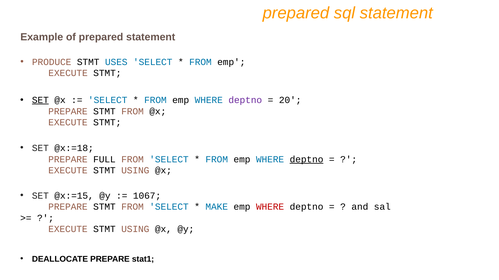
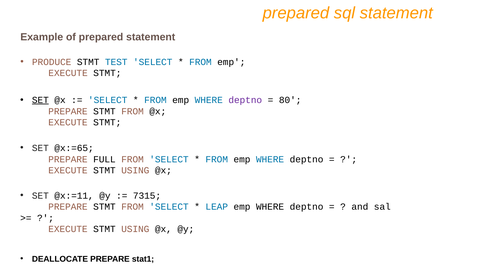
USES: USES -> TEST
20: 20 -> 80
@x:=18: @x:=18 -> @x:=65
deptno at (307, 160) underline: present -> none
@x:=15: @x:=15 -> @x:=11
1067: 1067 -> 7315
MAKE: MAKE -> LEAP
WHERE at (270, 207) colour: red -> black
